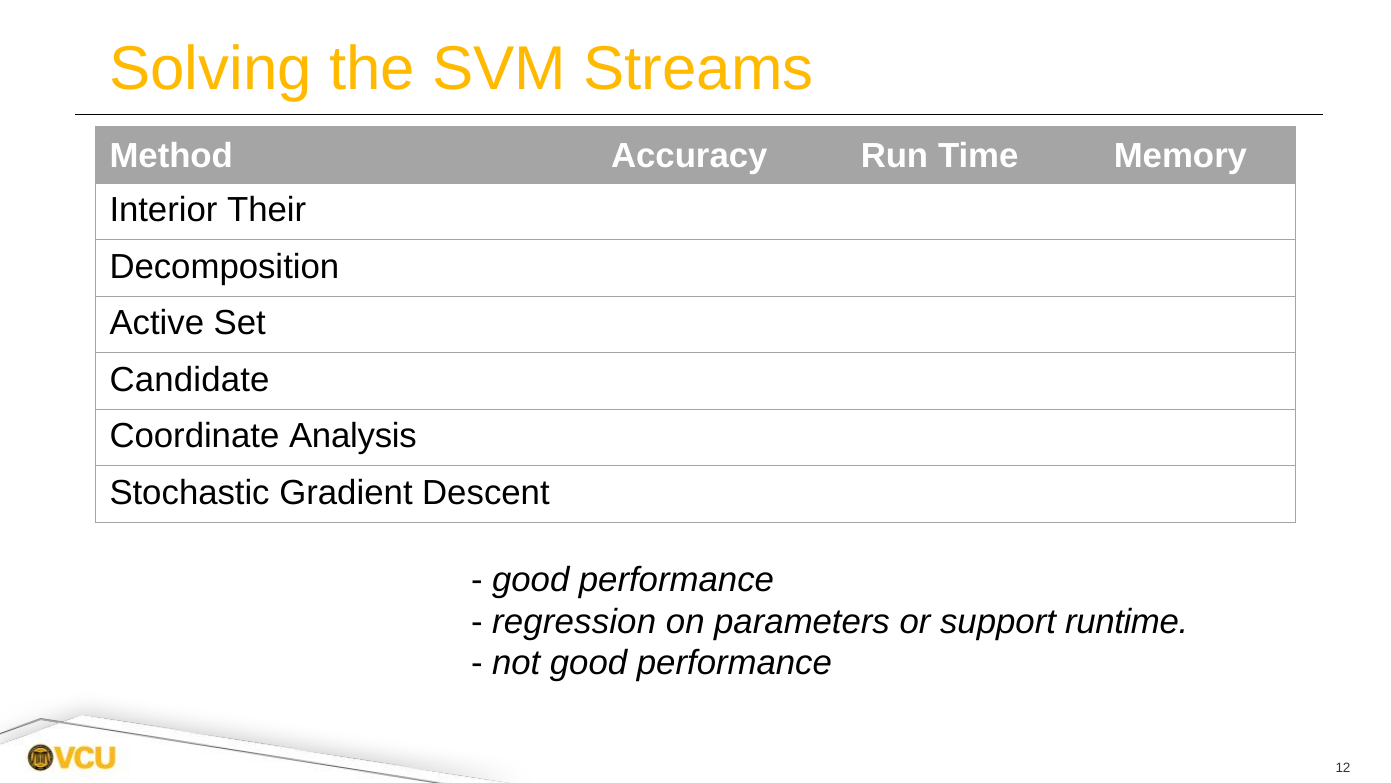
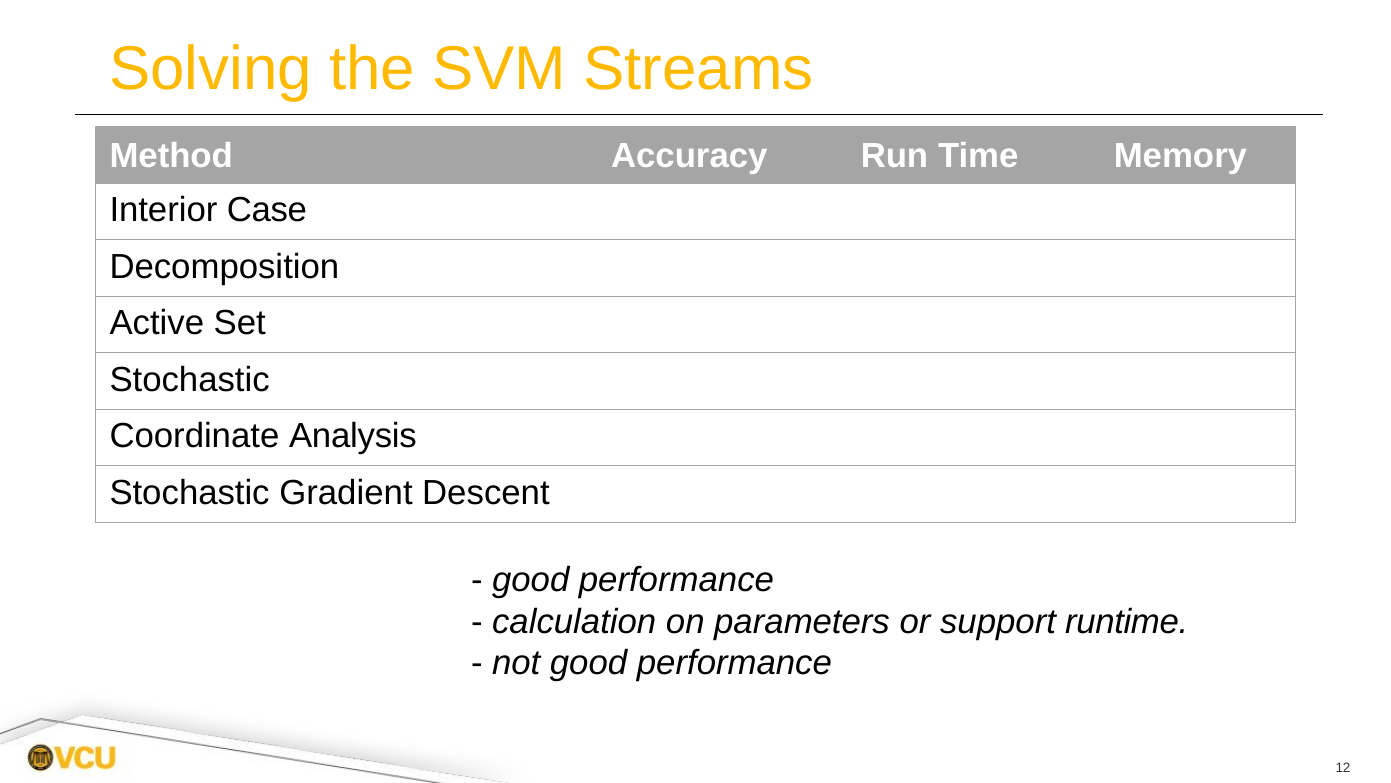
Their: Their -> Case
Candidate at (189, 379): Candidate -> Stochastic
regression: regression -> calculation
